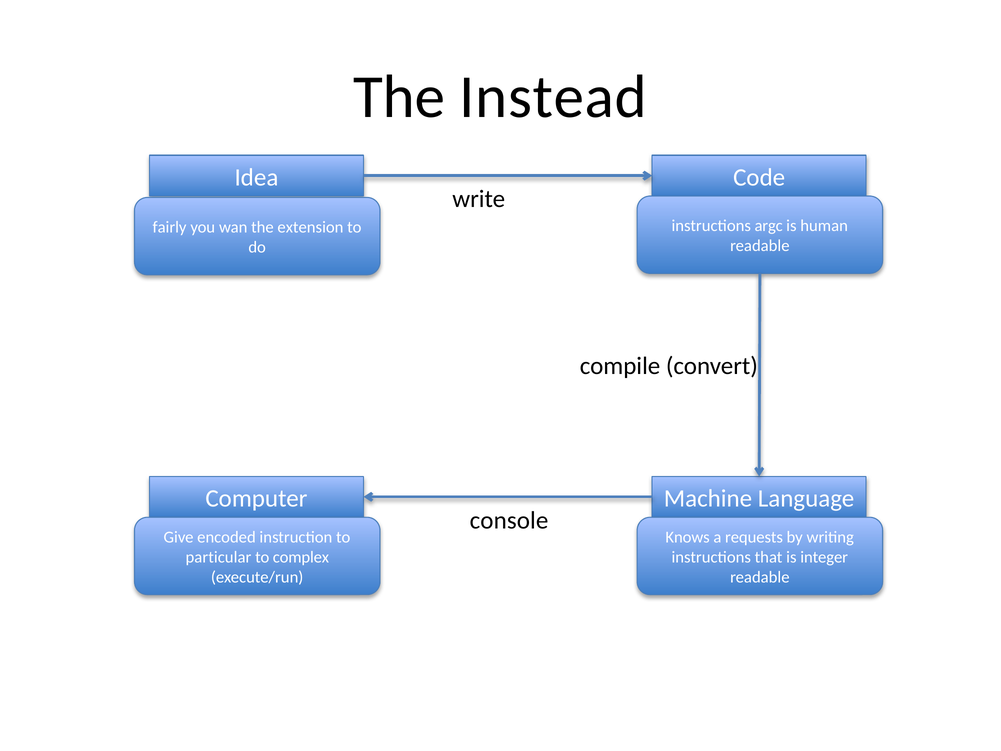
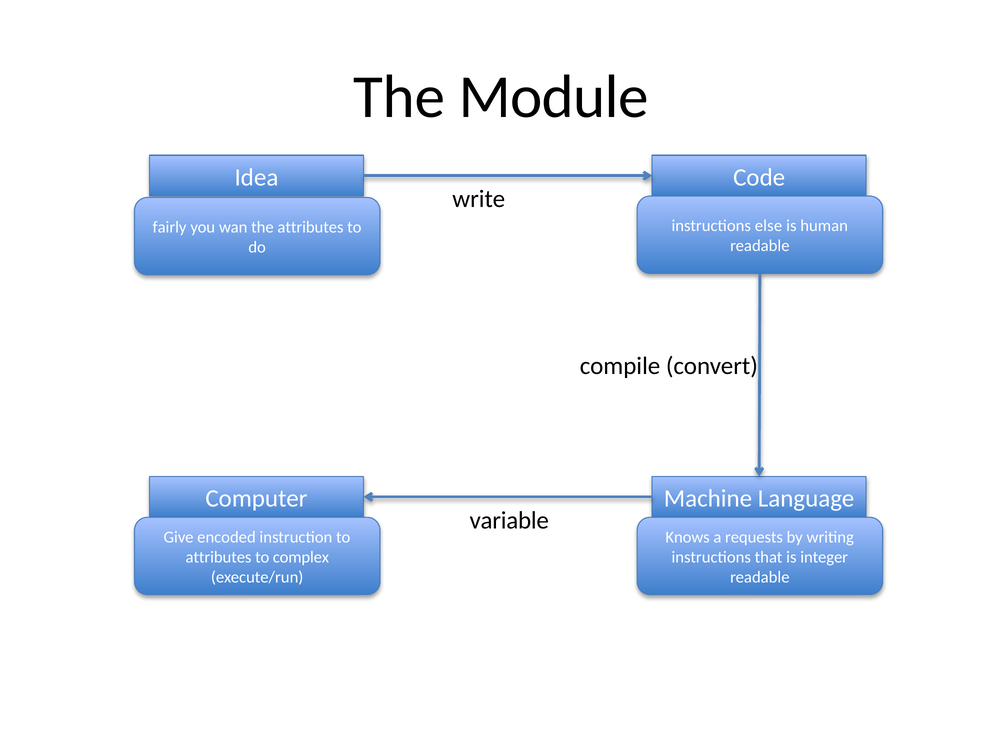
Instead: Instead -> Module
argc: argc -> else
the extension: extension -> attributes
console: console -> variable
particular at (218, 557): particular -> attributes
